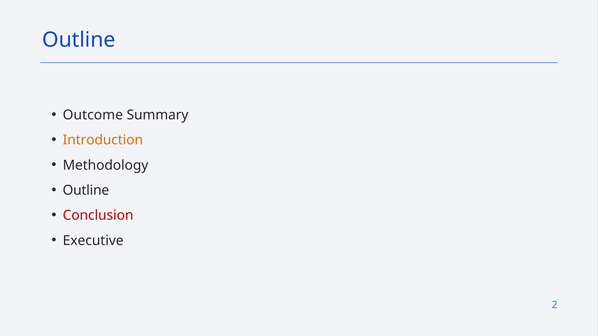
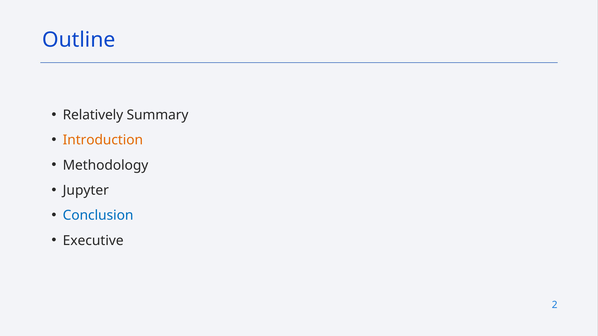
Outcome: Outcome -> Relatively
Outline at (86, 190): Outline -> Jupyter
Conclusion colour: red -> blue
